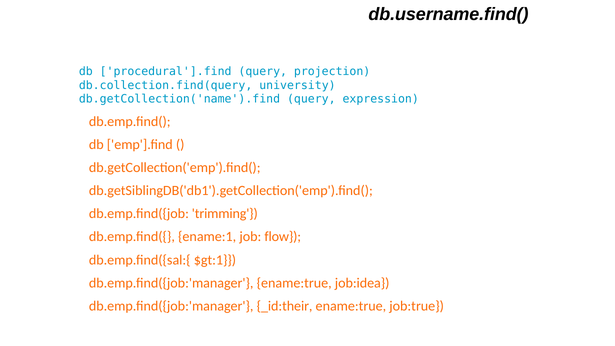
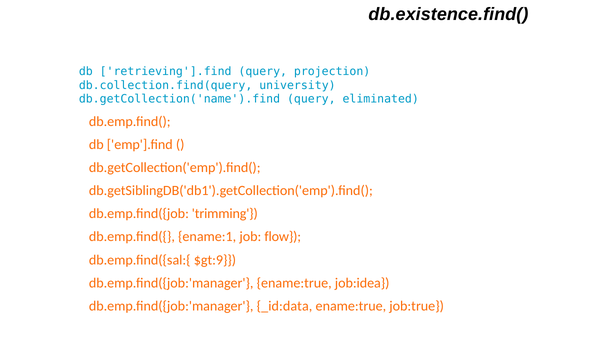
db.username.find(: db.username.find( -> db.existence.find(
procedural'].find: procedural'].find -> retrieving'].find
expression: expression -> eliminated
$gt:1: $gt:1 -> $gt:9
_id:their: _id:their -> _id:data
